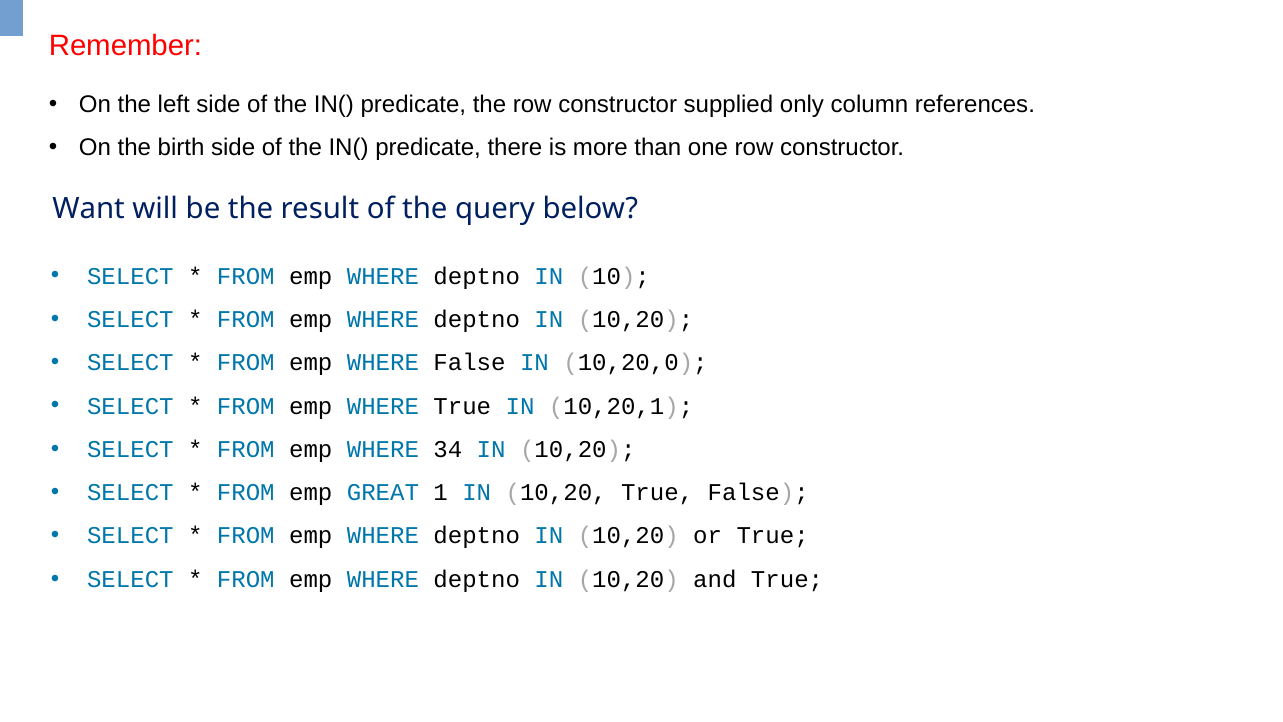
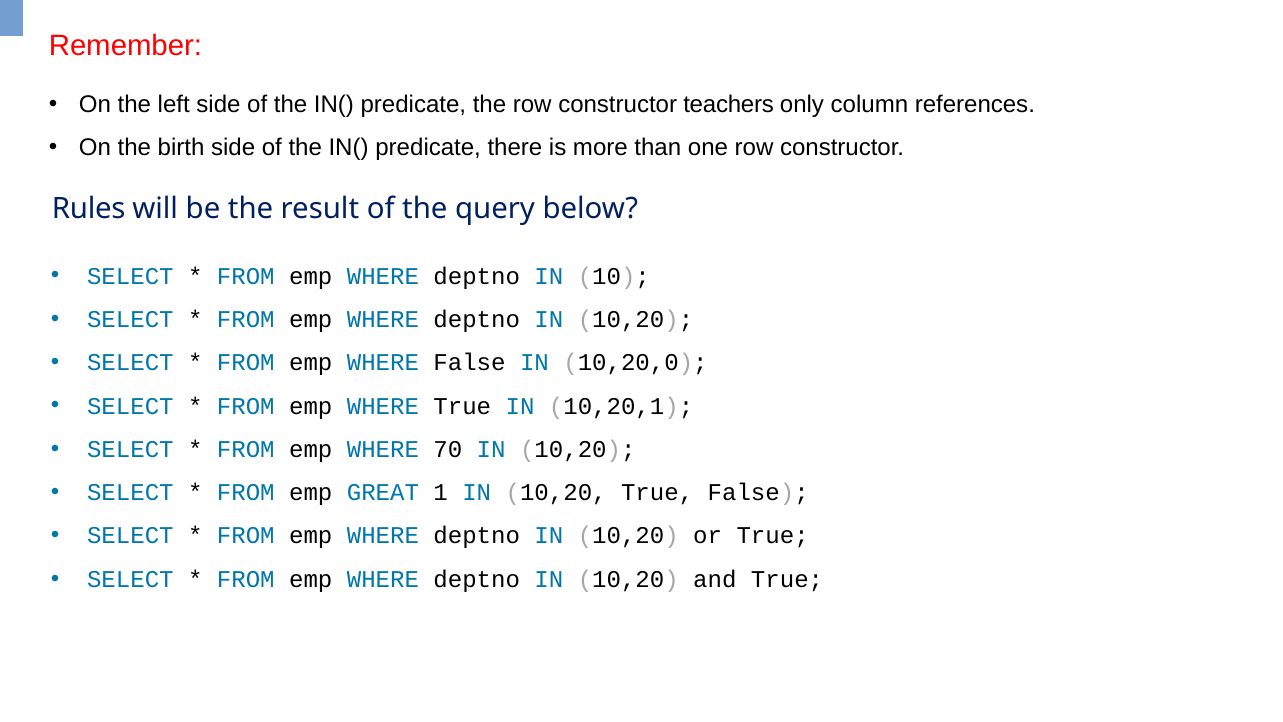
supplied: supplied -> teachers
Want: Want -> Rules
34: 34 -> 70
